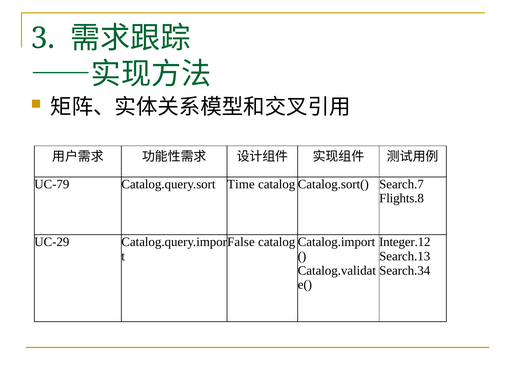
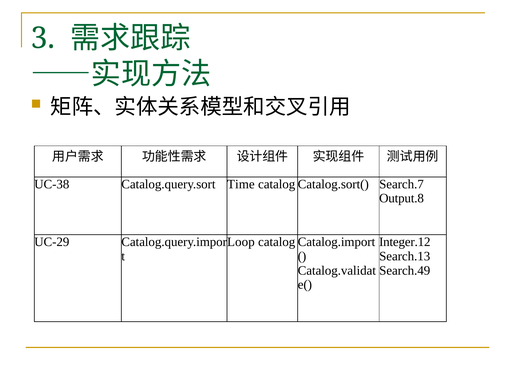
UC-79: UC-79 -> UC-38
Flights.8: Flights.8 -> Output.8
False: False -> Loop
Search.34: Search.34 -> Search.49
